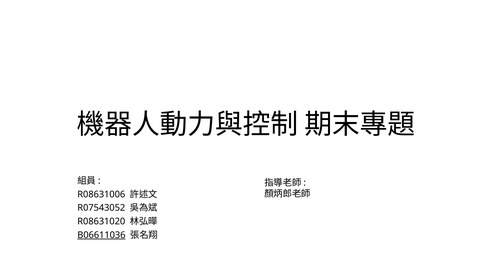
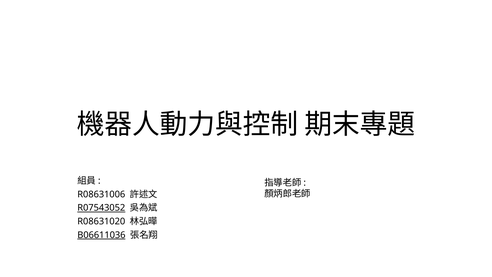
R07543052 underline: none -> present
